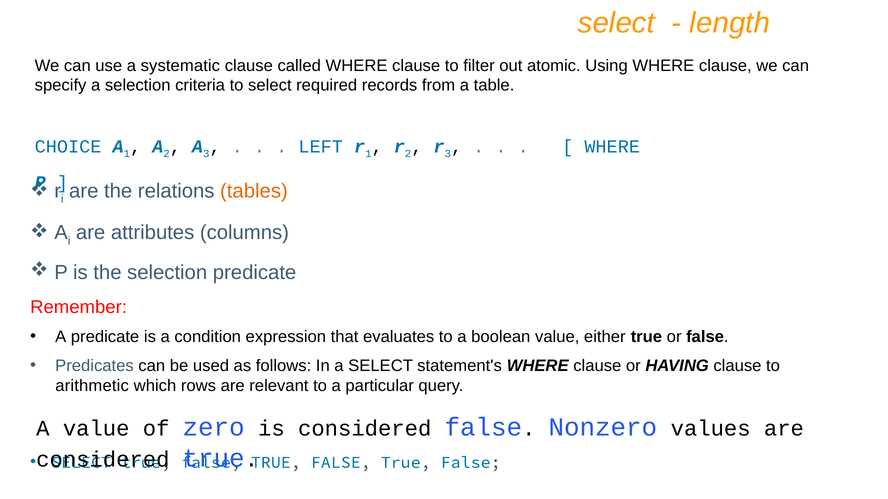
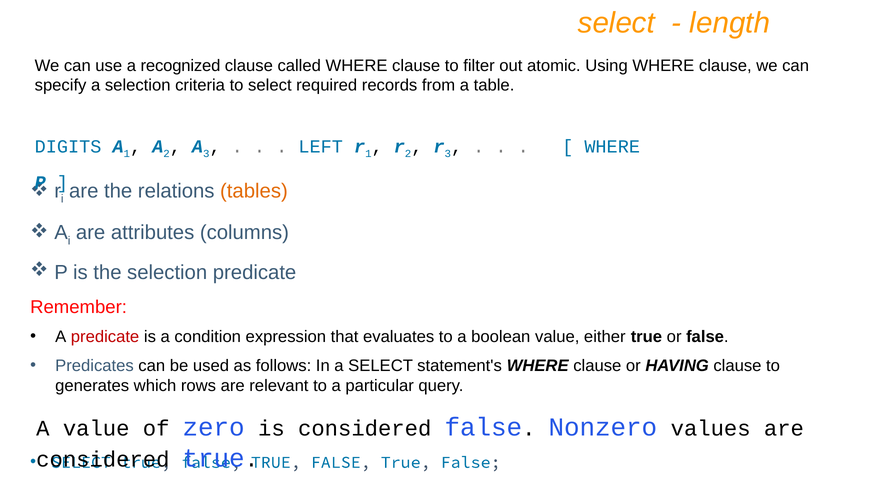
systematic: systematic -> recognized
CHOICE: CHOICE -> DIGITS
predicate at (105, 337) colour: black -> red
arithmetic: arithmetic -> generates
